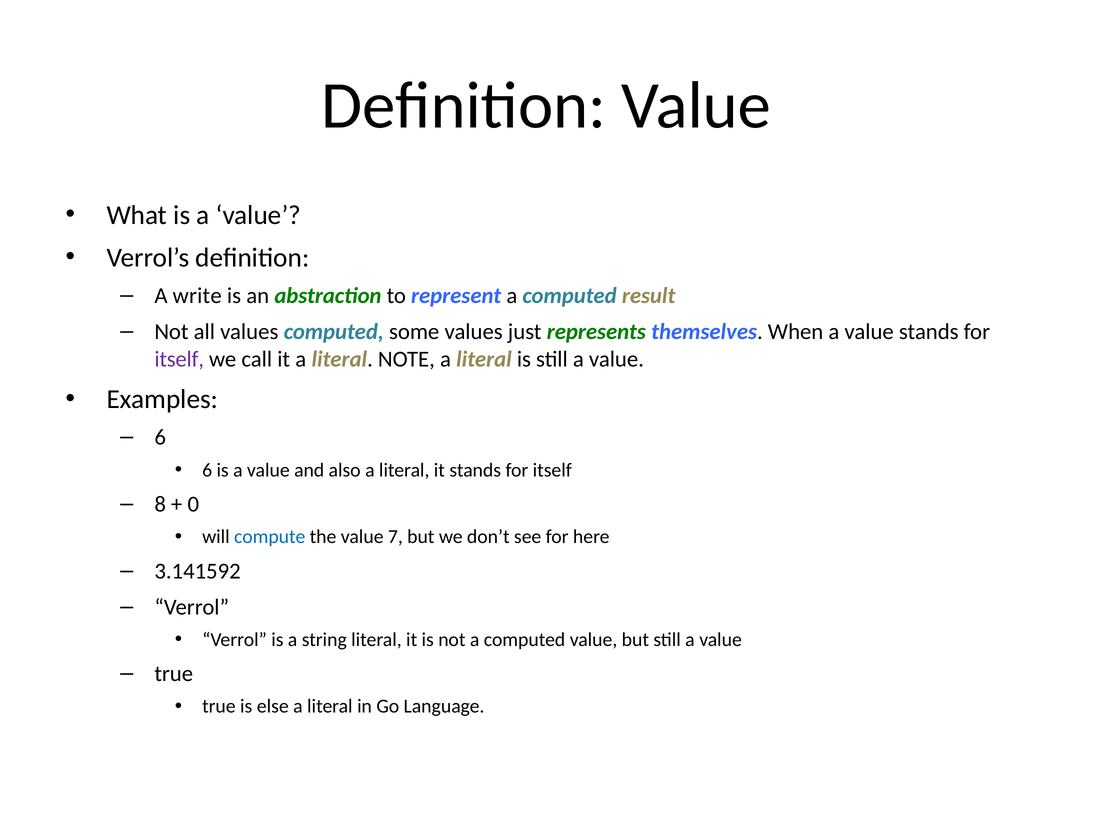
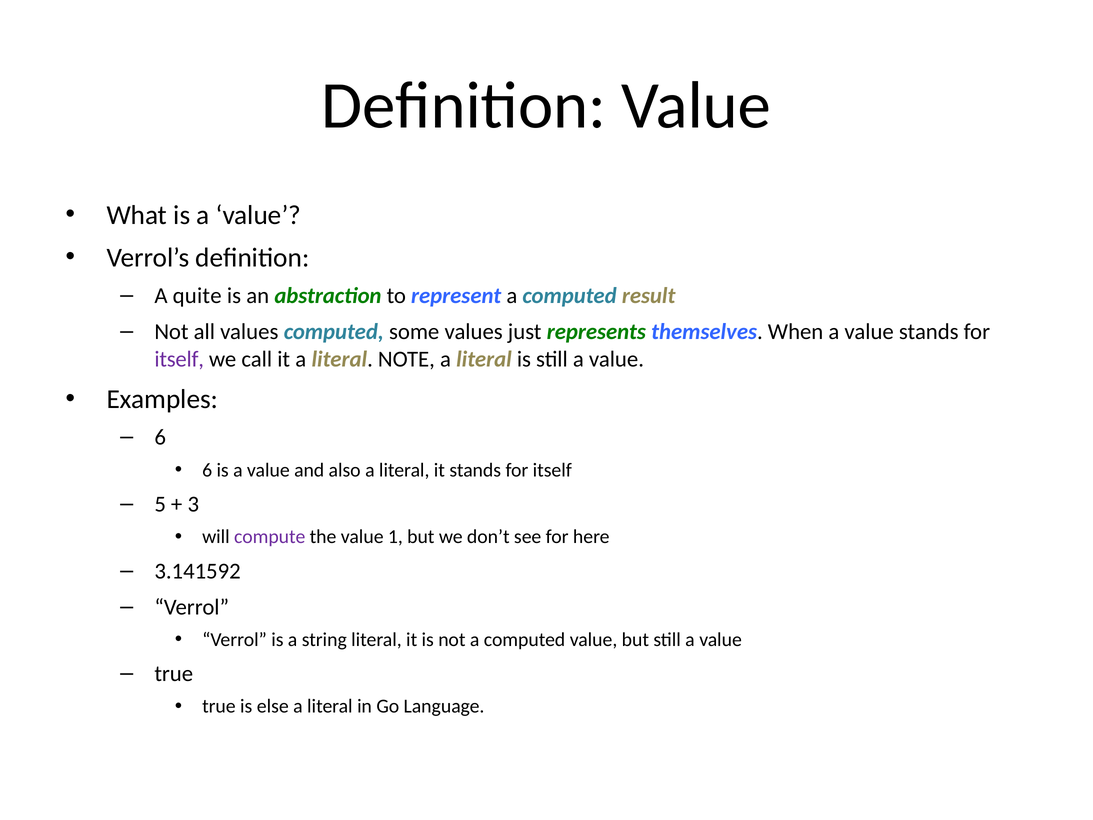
write: write -> quite
8: 8 -> 5
0: 0 -> 3
compute colour: blue -> purple
7: 7 -> 1
